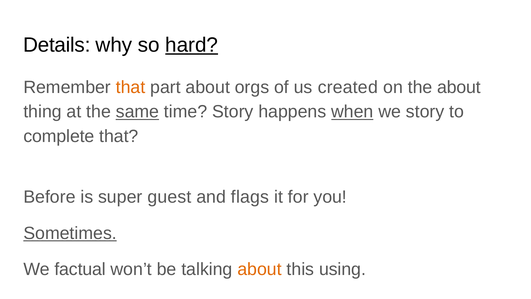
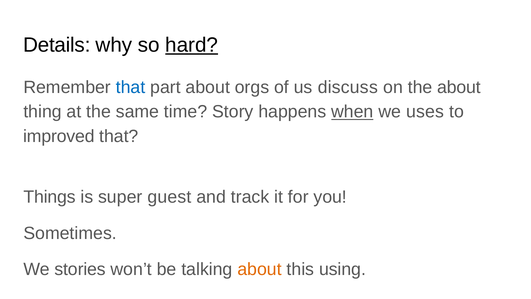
that at (131, 87) colour: orange -> blue
created: created -> discuss
same underline: present -> none
we story: story -> uses
complete: complete -> improved
Before: Before -> Things
flags: flags -> track
Sometimes underline: present -> none
factual: factual -> stories
